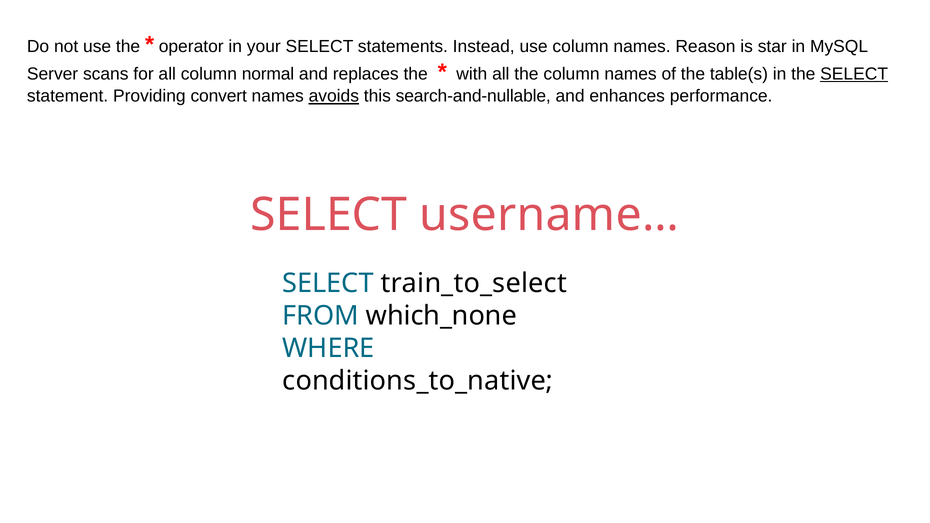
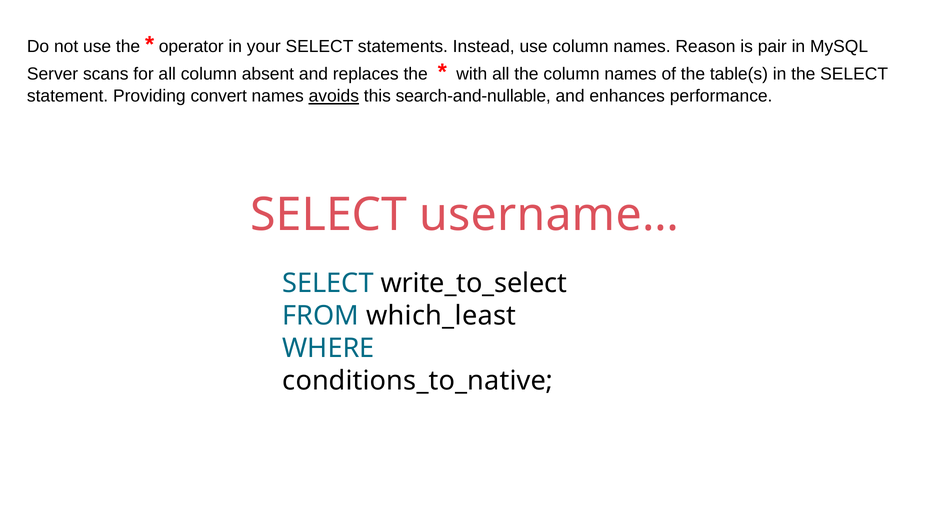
star: star -> pair
normal: normal -> absent
SELECT at (854, 74) underline: present -> none
train_to_select: train_to_select -> write_to_select
which_none: which_none -> which_least
